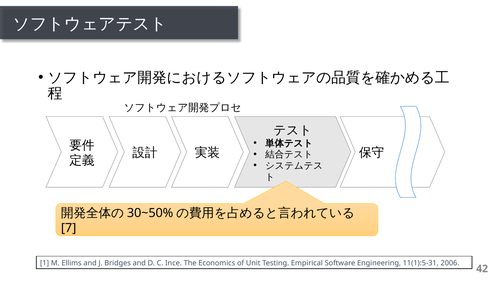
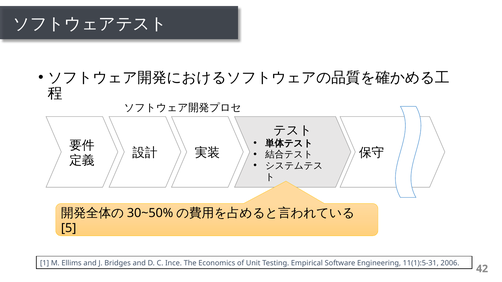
7: 7 -> 5
